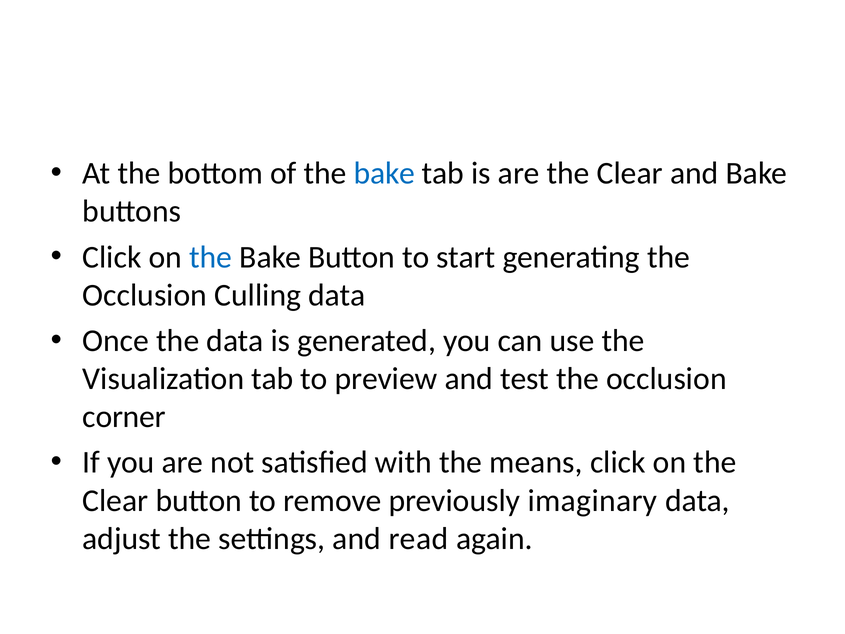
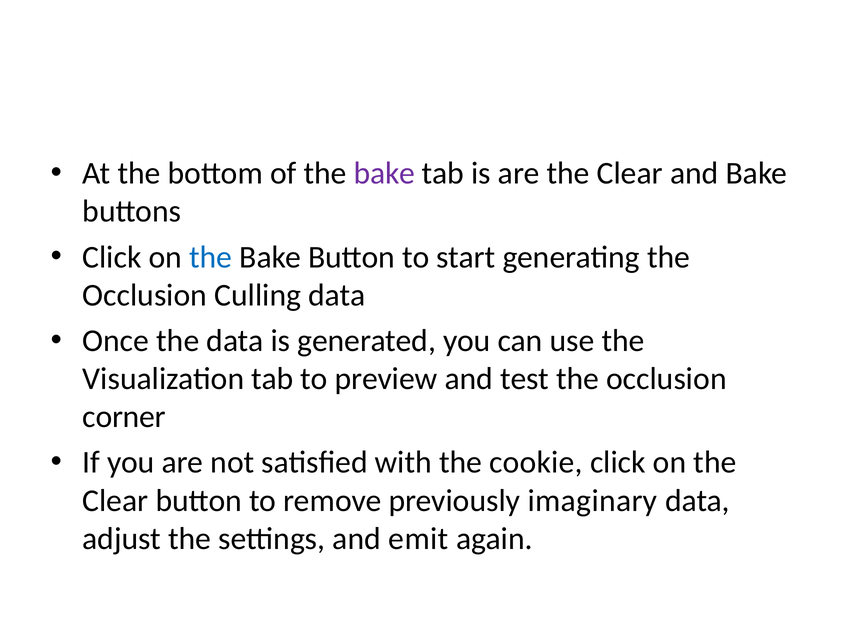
bake at (384, 173) colour: blue -> purple
means: means -> cookie
read: read -> emit
